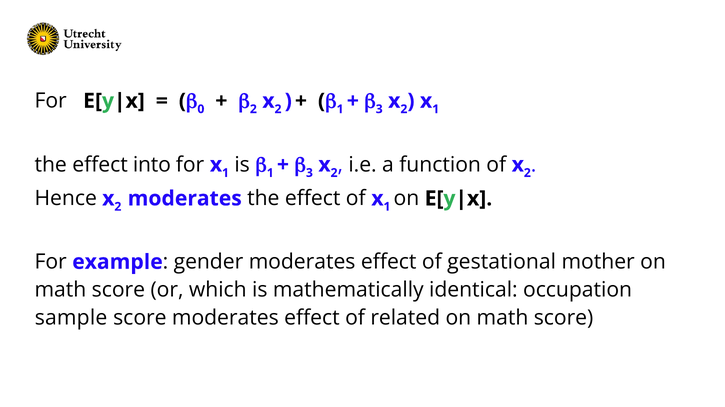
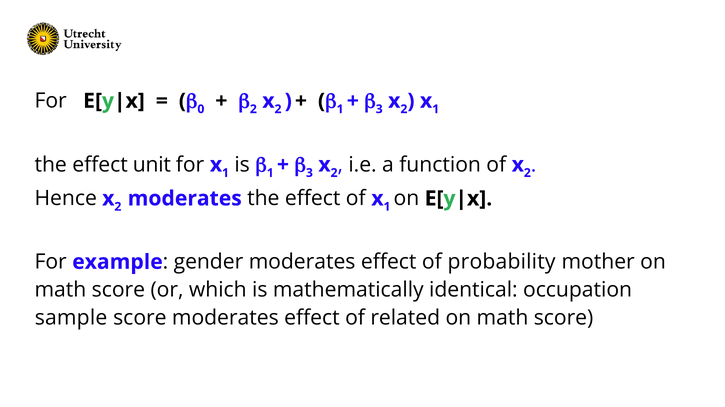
into: into -> unit
gestational: gestational -> probability
